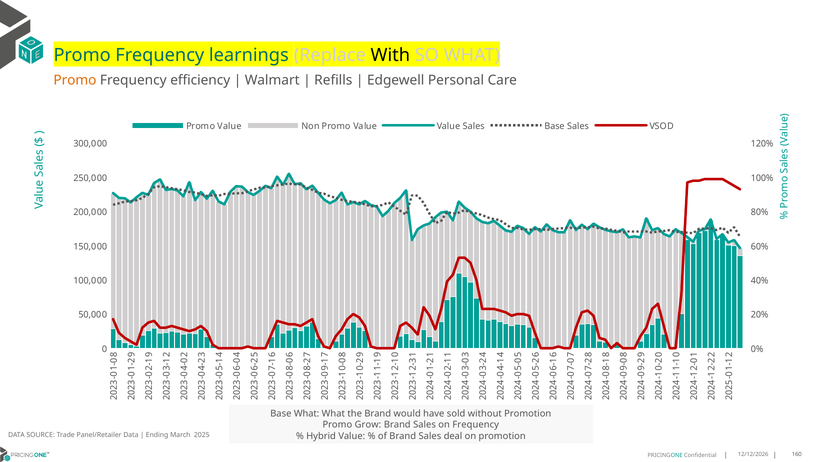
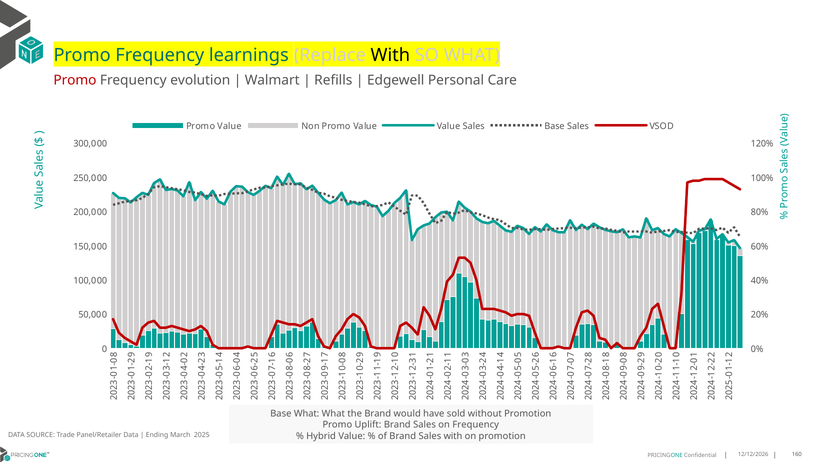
Promo at (75, 80) colour: orange -> red
efficiency: efficiency -> evolution
Grow: Grow -> Uplift
Sales deal: deal -> with
